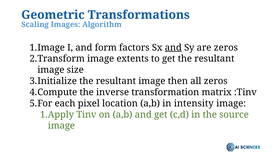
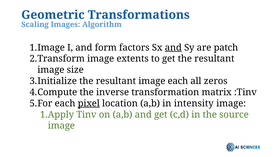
are zeros: zeros -> patch
image then: then -> each
pixel underline: none -> present
